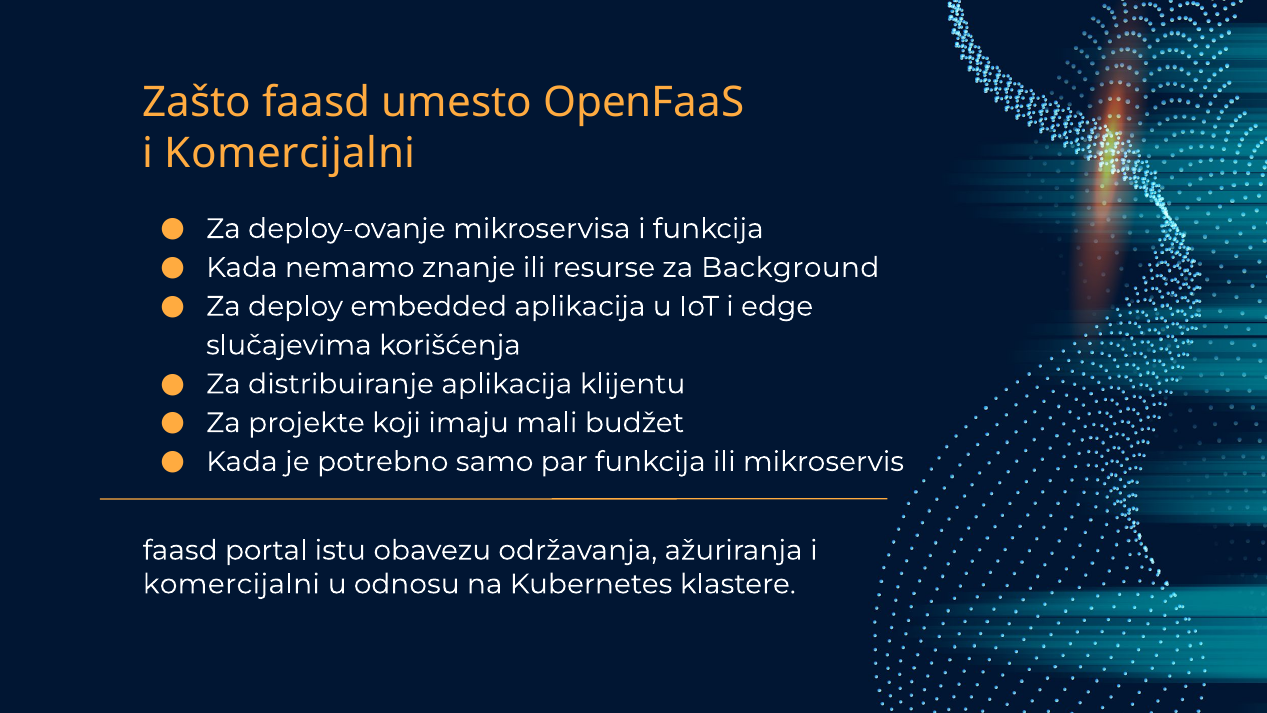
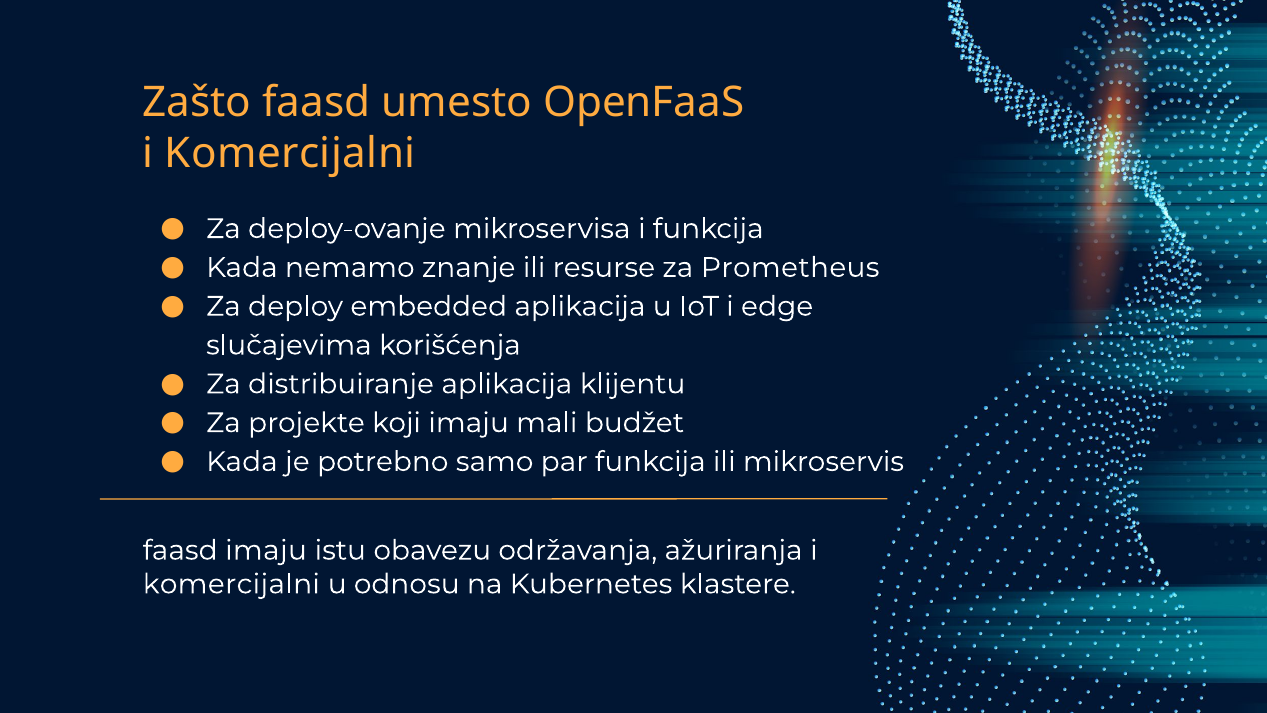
Background: Background -> Prometheus
faasd portal: portal -> imaju
